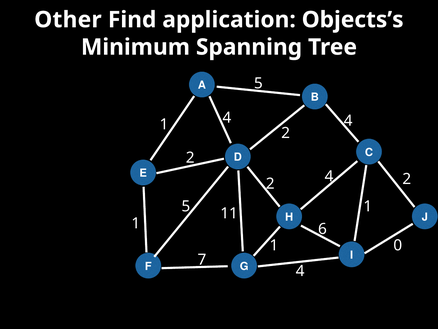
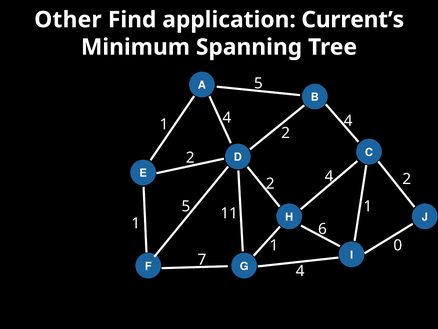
Objects’s: Objects’s -> Current’s
